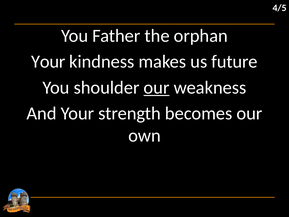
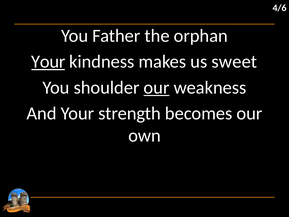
4/5: 4/5 -> 4/6
Your at (48, 62) underline: none -> present
future: future -> sweet
